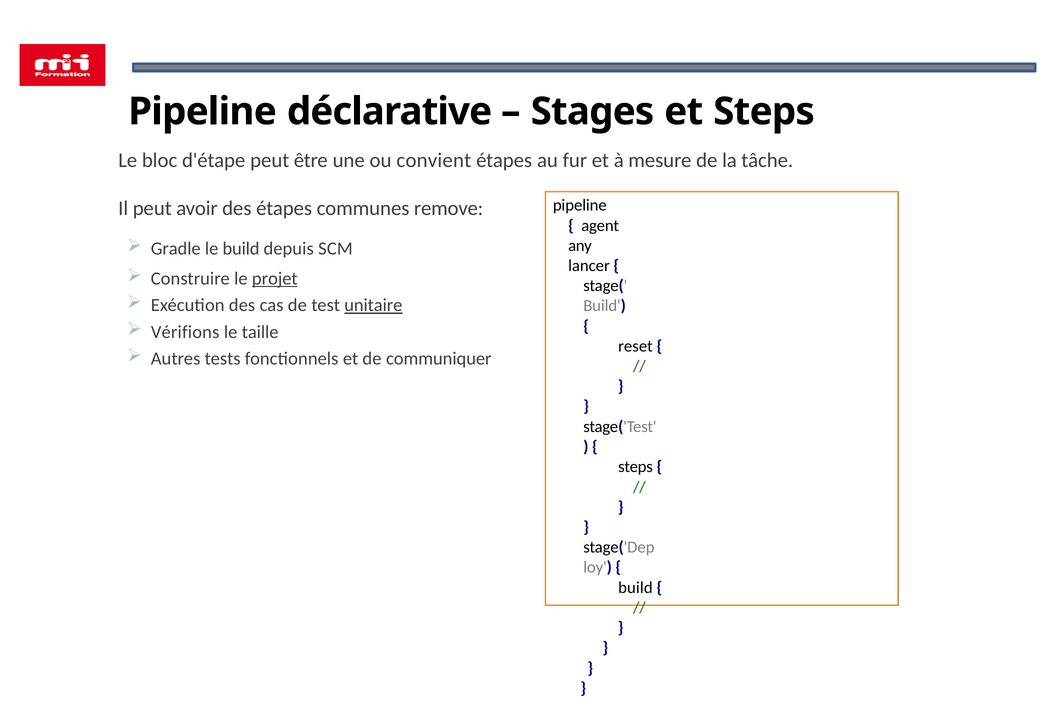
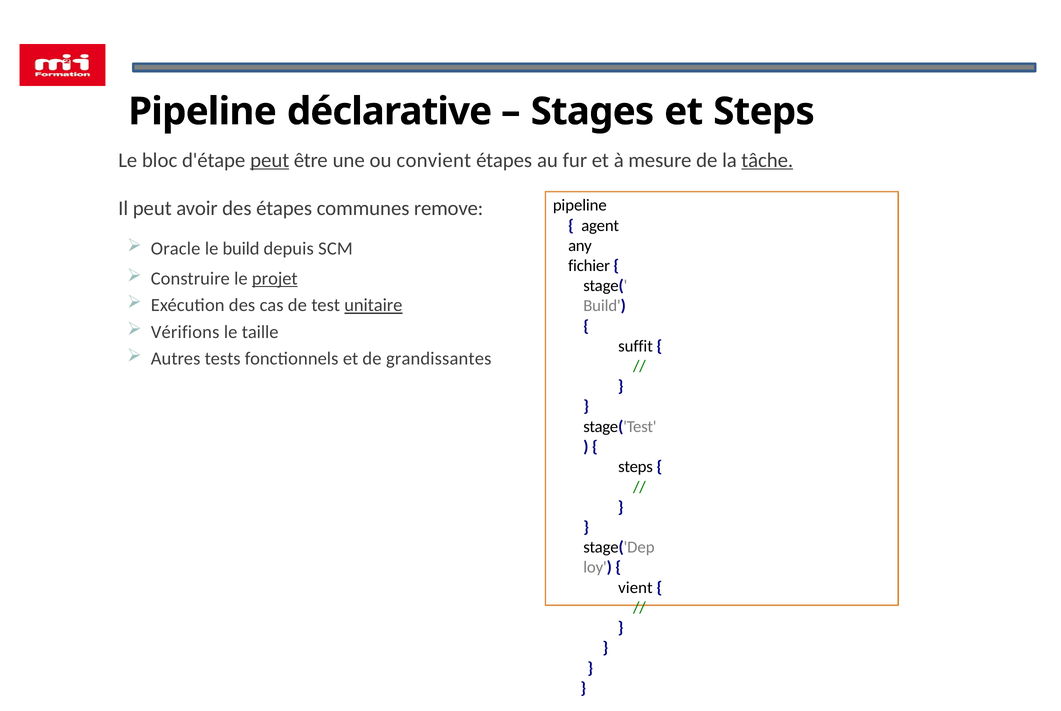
peut at (270, 160) underline: none -> present
tâche underline: none -> present
Gradle: Gradle -> Oracle
lancer: lancer -> fichier
reset: reset -> suffit
communiquer: communiquer -> grandissantes
build at (635, 588): build -> vient
